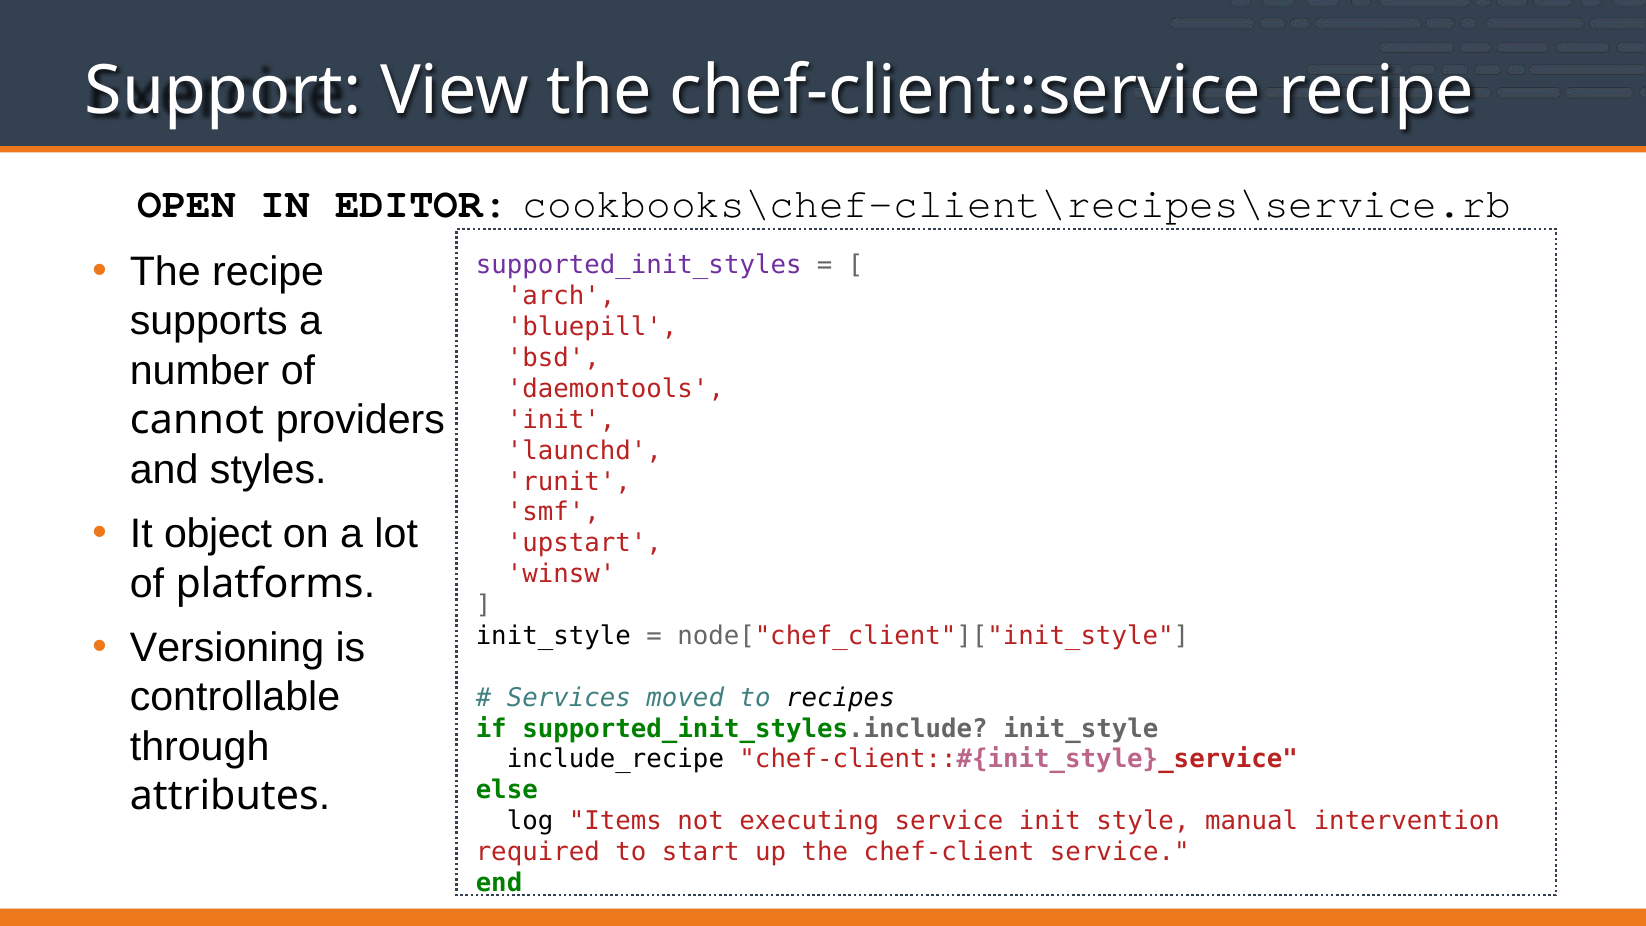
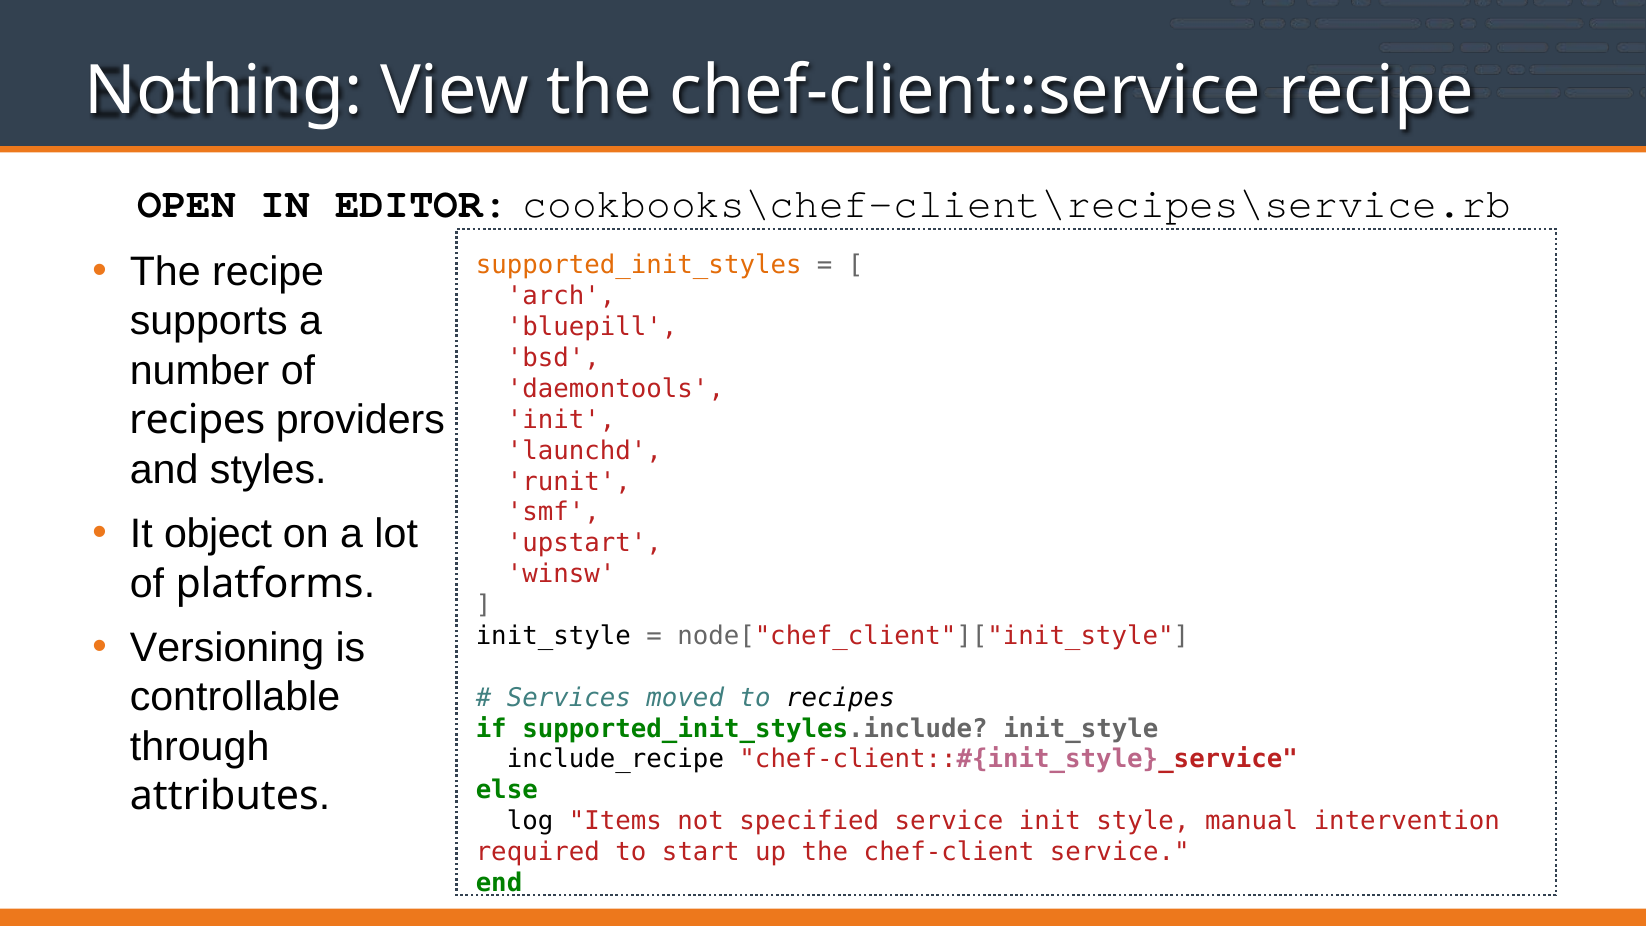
Support: Support -> Nothing
supported_init_styles colour: purple -> orange
cannot at (197, 420): cannot -> recipes
executing: executing -> specified
